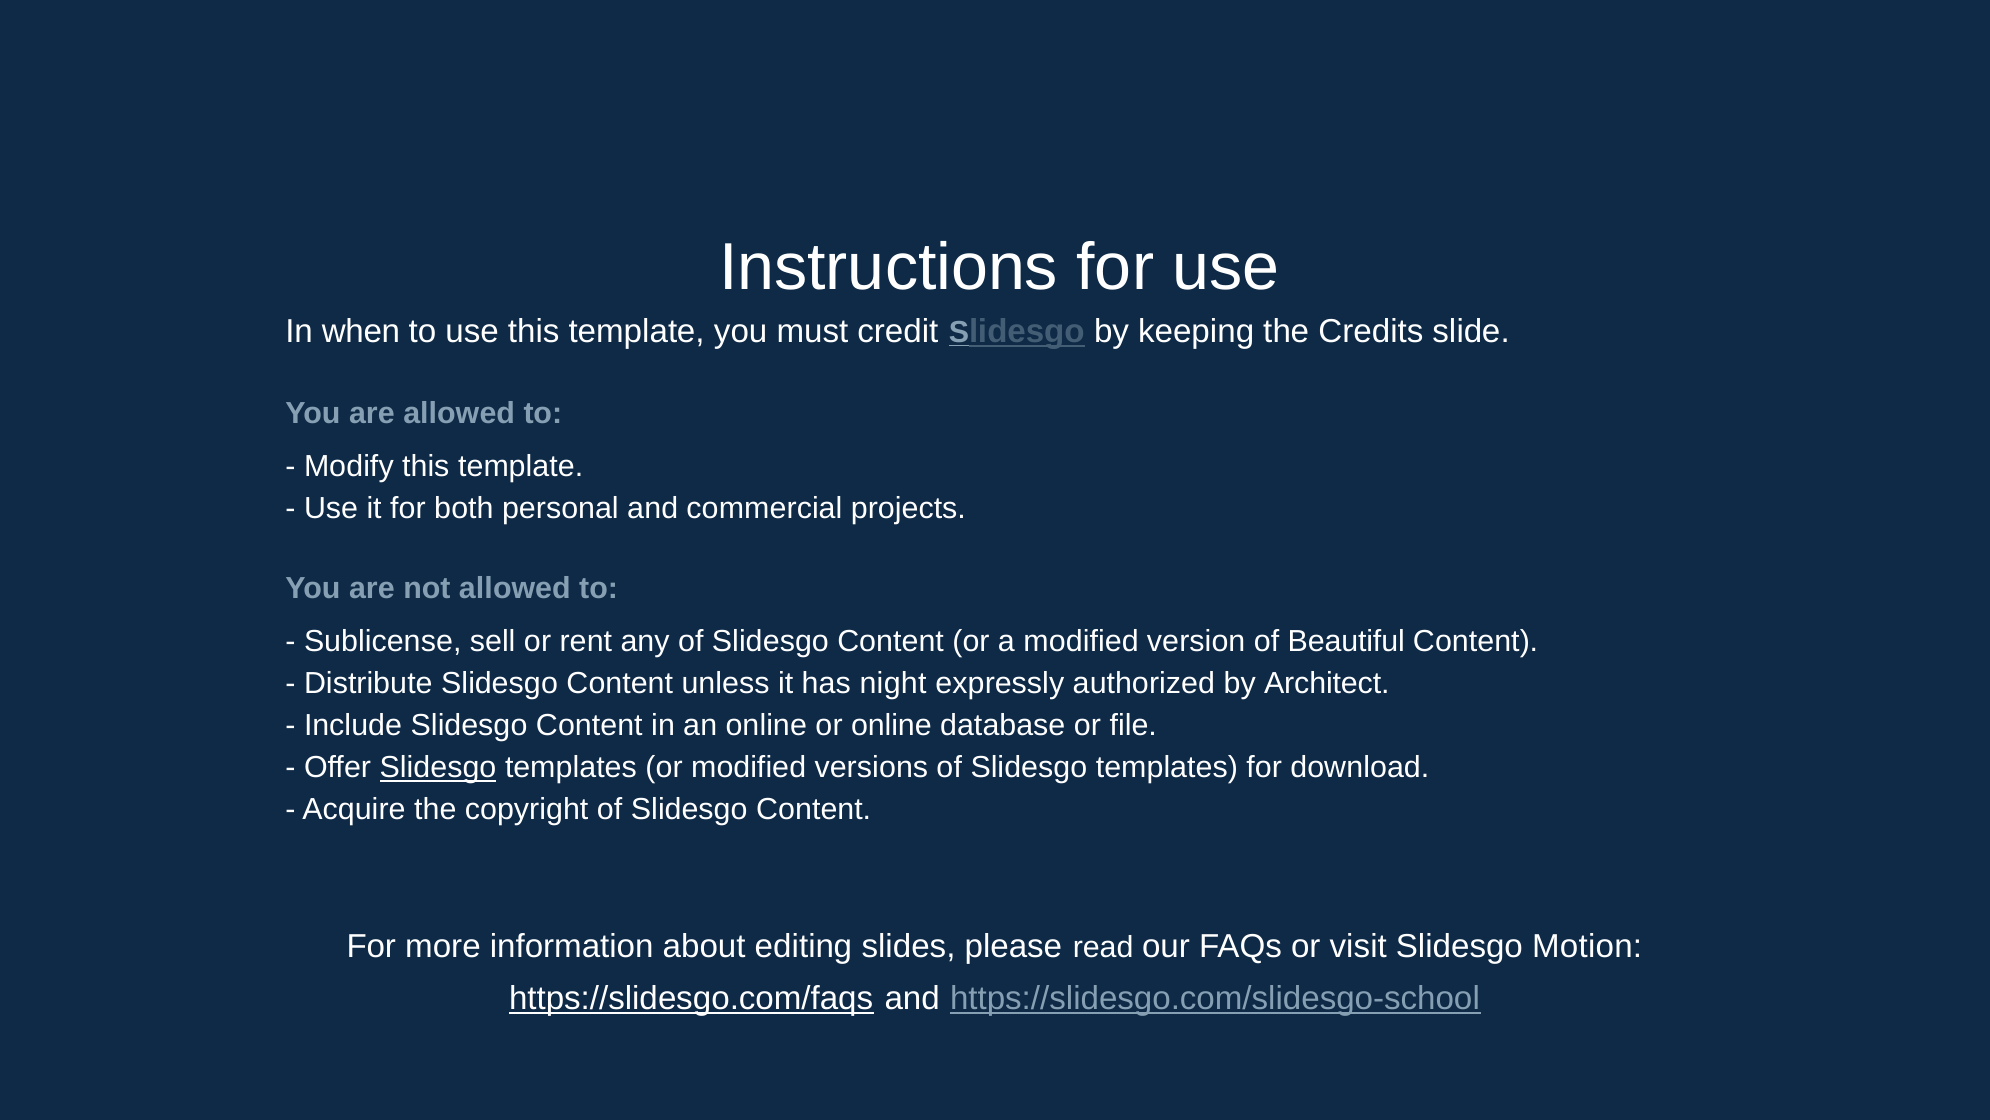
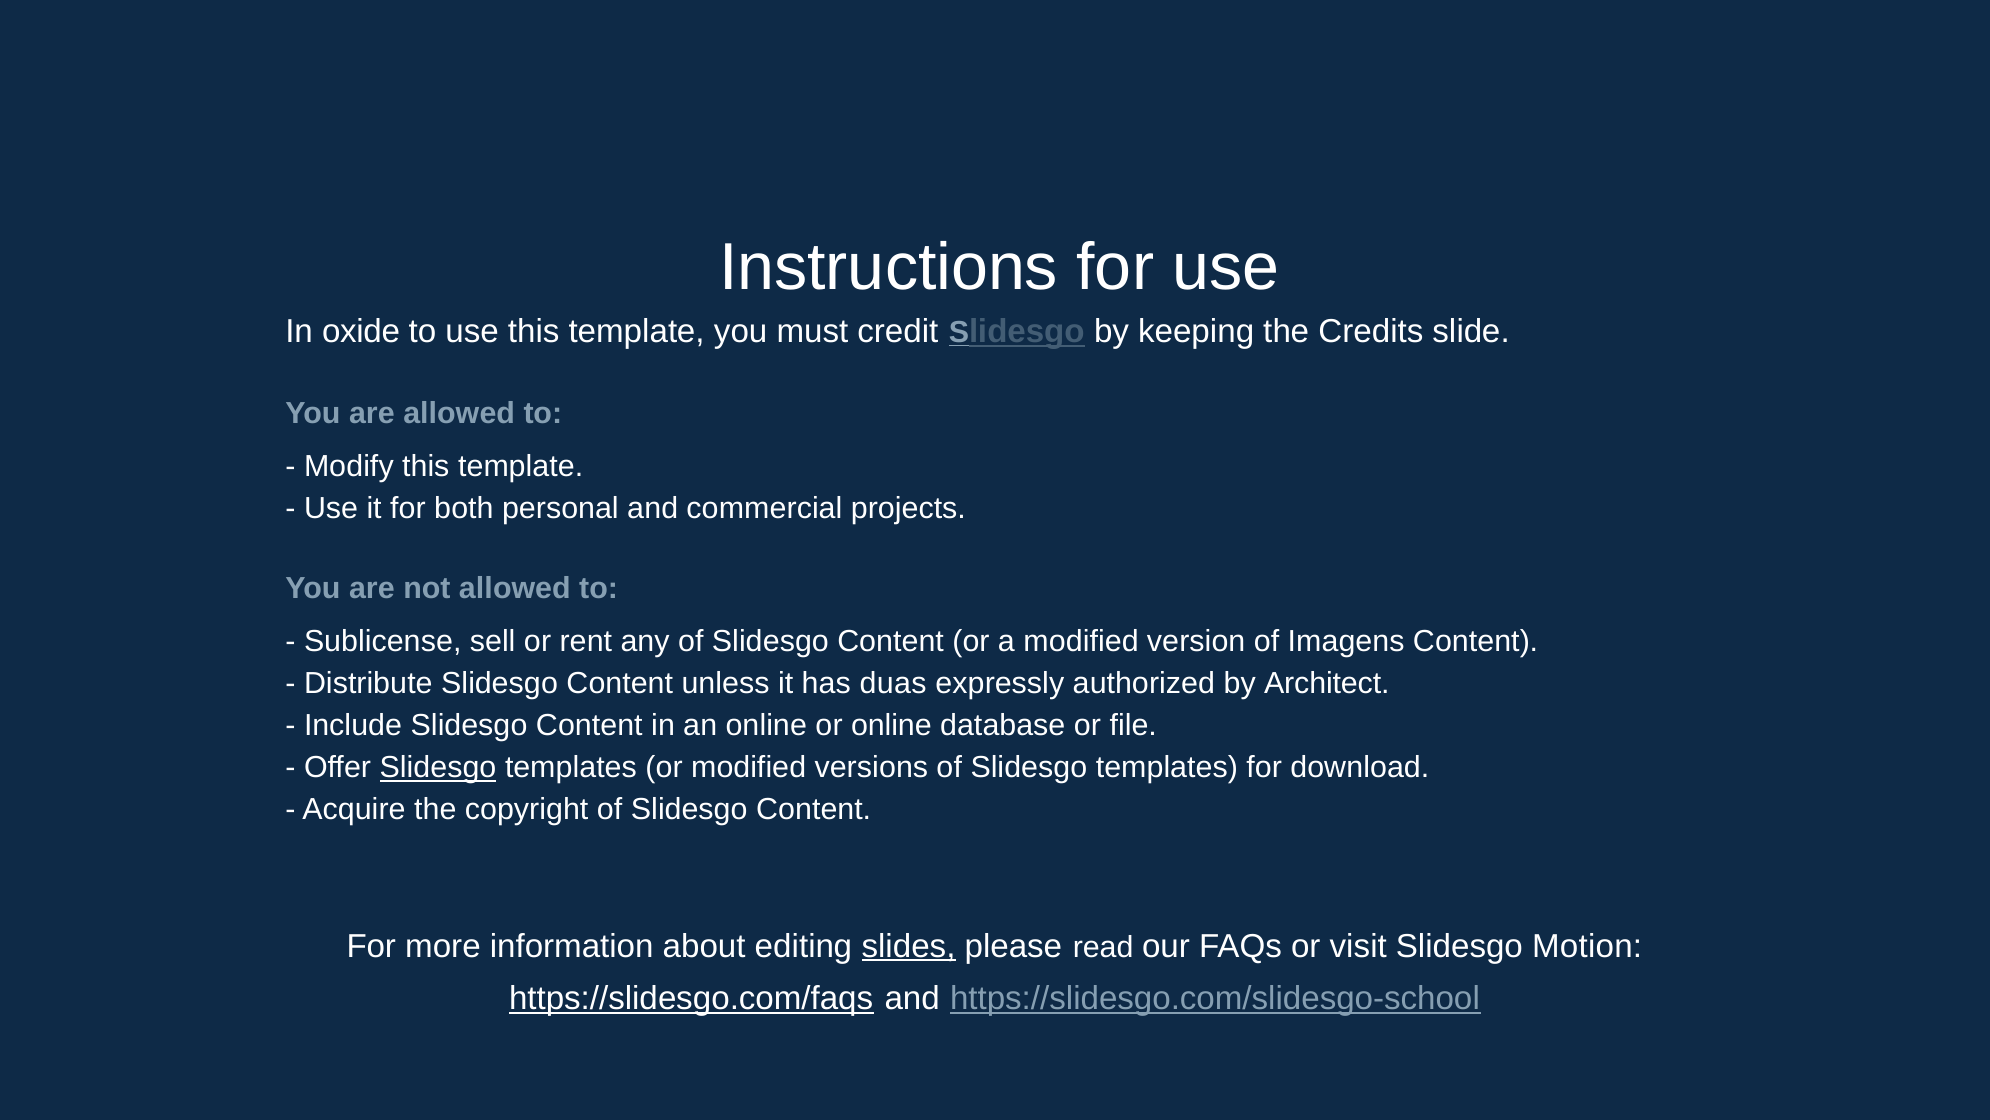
when: when -> oxide
Beautiful: Beautiful -> Imagens
night: night -> duas
slides underline: none -> present
